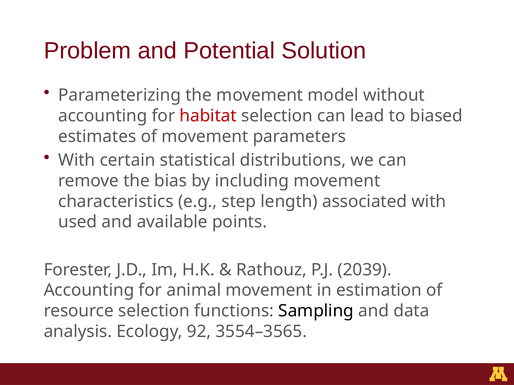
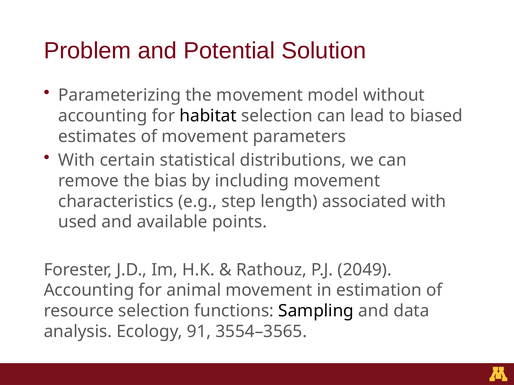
habitat colour: red -> black
2039: 2039 -> 2049
92: 92 -> 91
